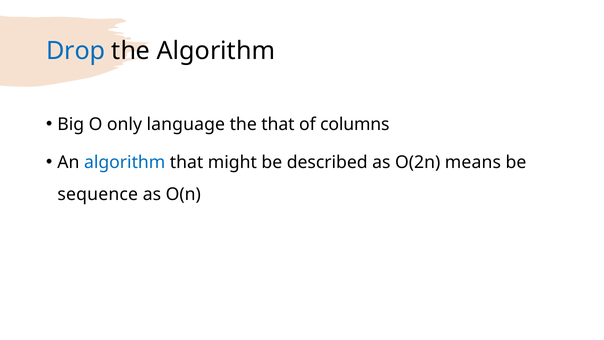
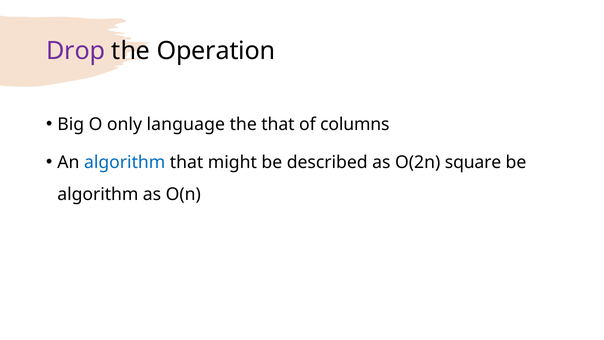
Drop colour: blue -> purple
the Algorithm: Algorithm -> Operation
means: means -> square
sequence at (98, 194): sequence -> algorithm
